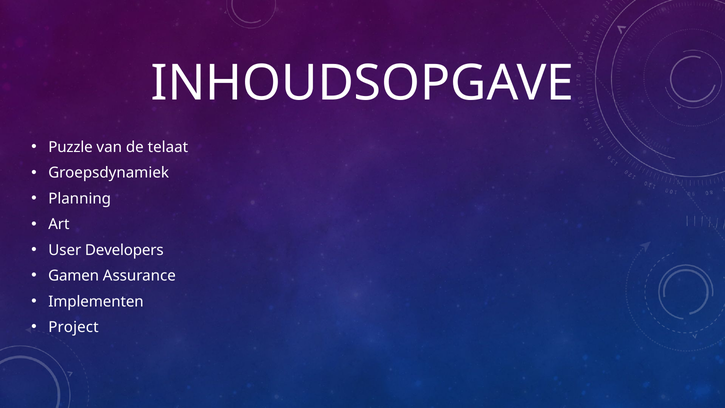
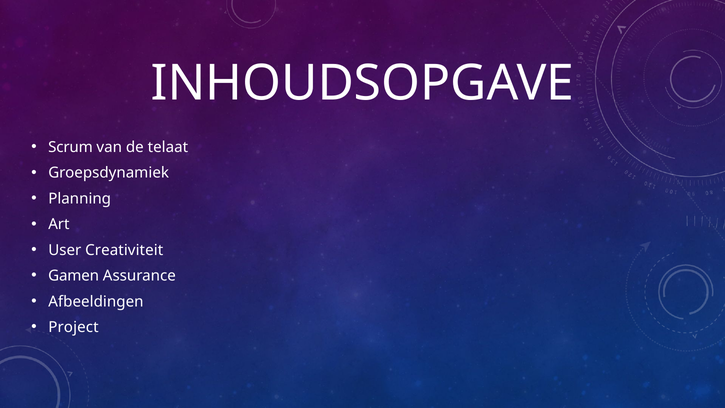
Puzzle: Puzzle -> Scrum
Developers: Developers -> Creativiteit
Implementen: Implementen -> Afbeeldingen
